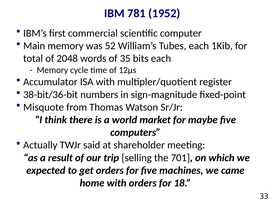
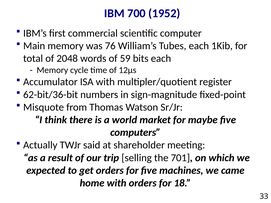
781: 781 -> 700
52: 52 -> 76
35: 35 -> 59
38-bit/36-bit: 38-bit/36-bit -> 62-bit/36-bit
